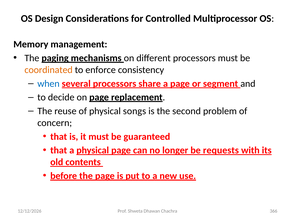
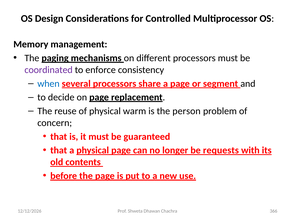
coordinated colour: orange -> purple
songs: songs -> warm
second: second -> person
